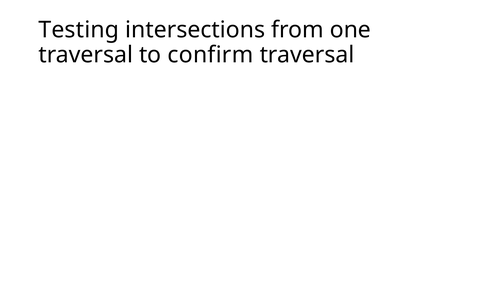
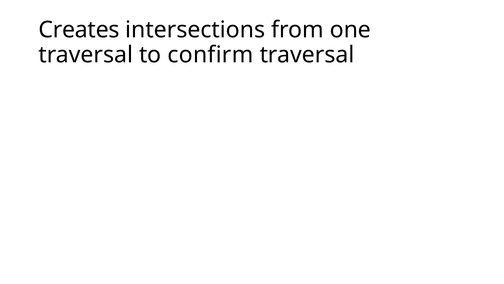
Testing: Testing -> Creates
